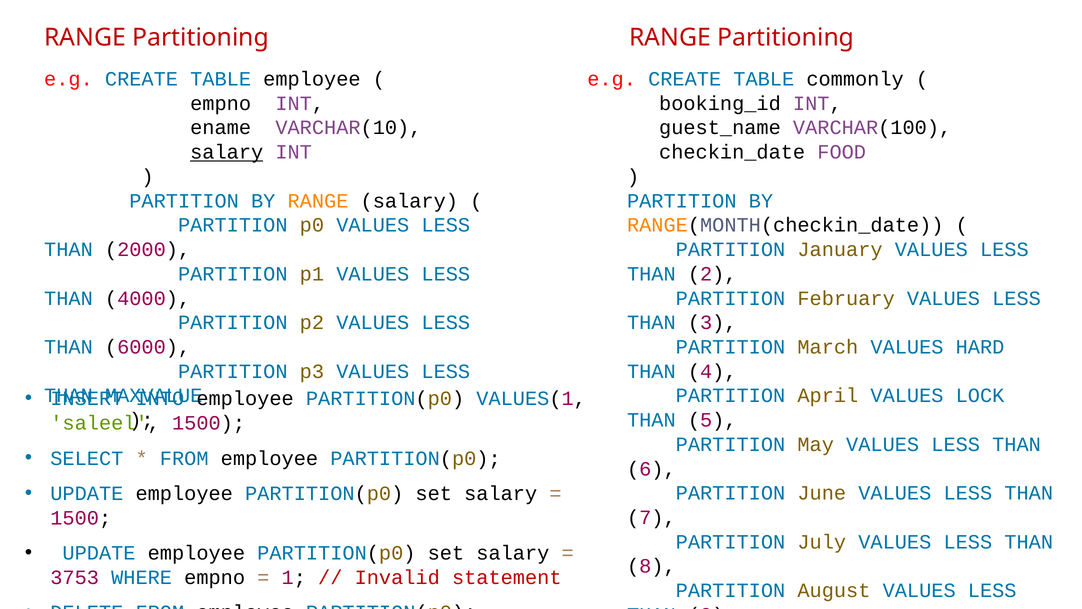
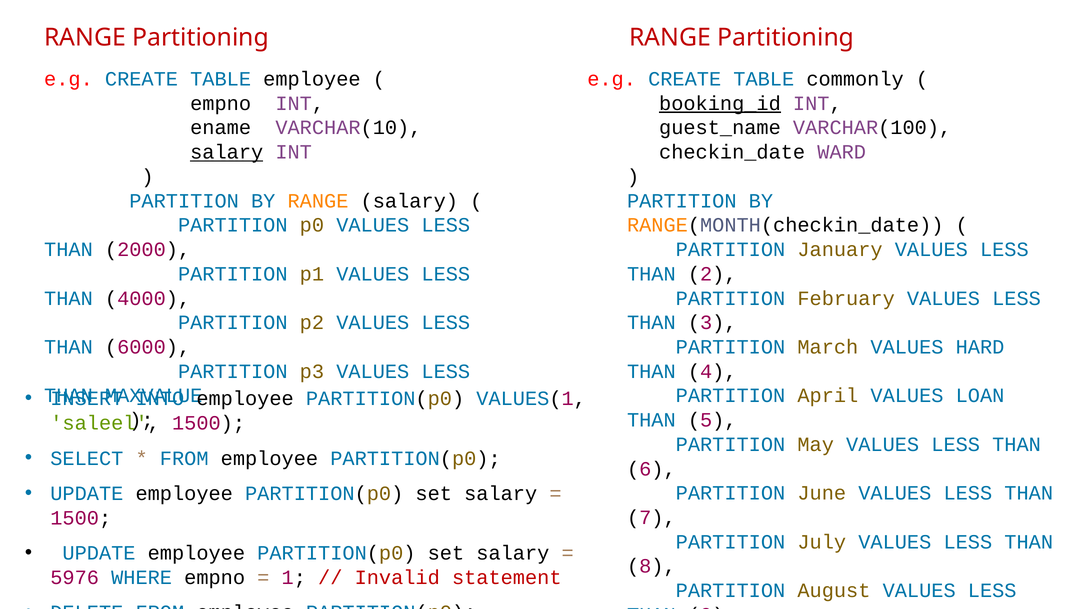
booking_id underline: none -> present
FOOD: FOOD -> WARD
LOCK: LOCK -> LOAN
3753: 3753 -> 5976
